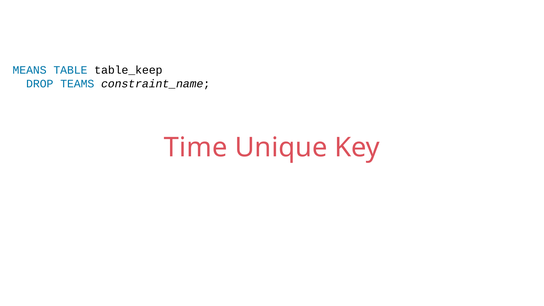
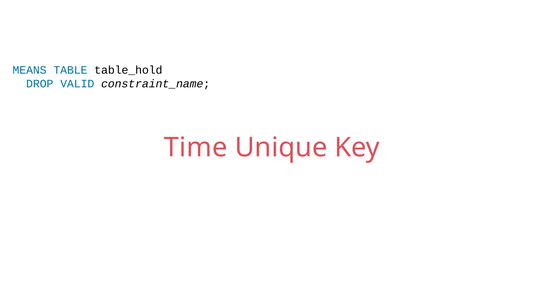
table_keep: table_keep -> table_hold
TEAMS: TEAMS -> VALID
